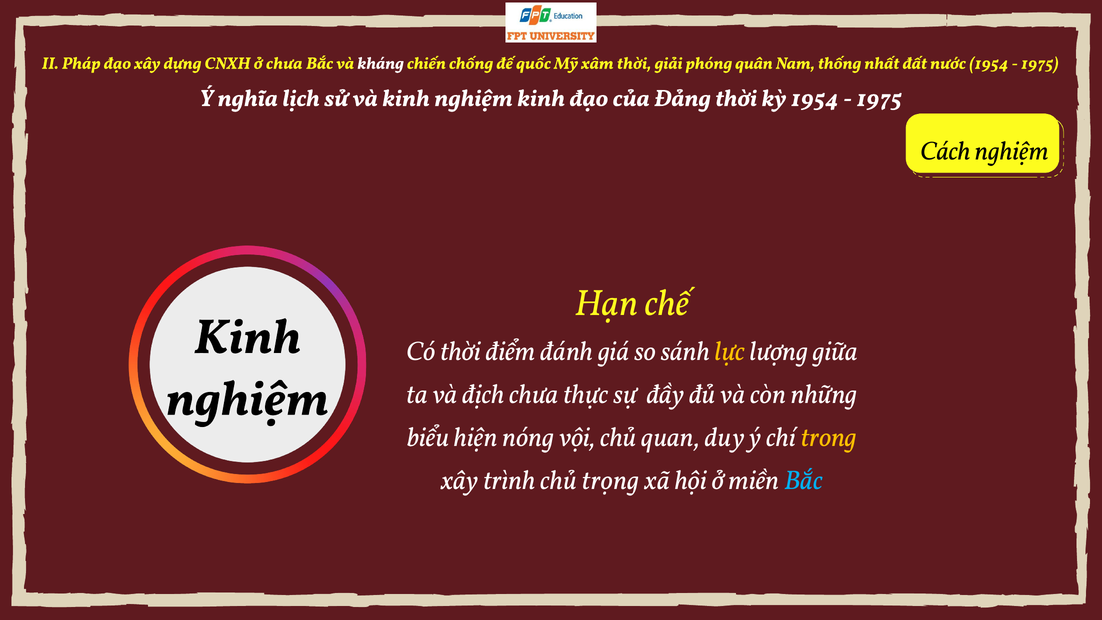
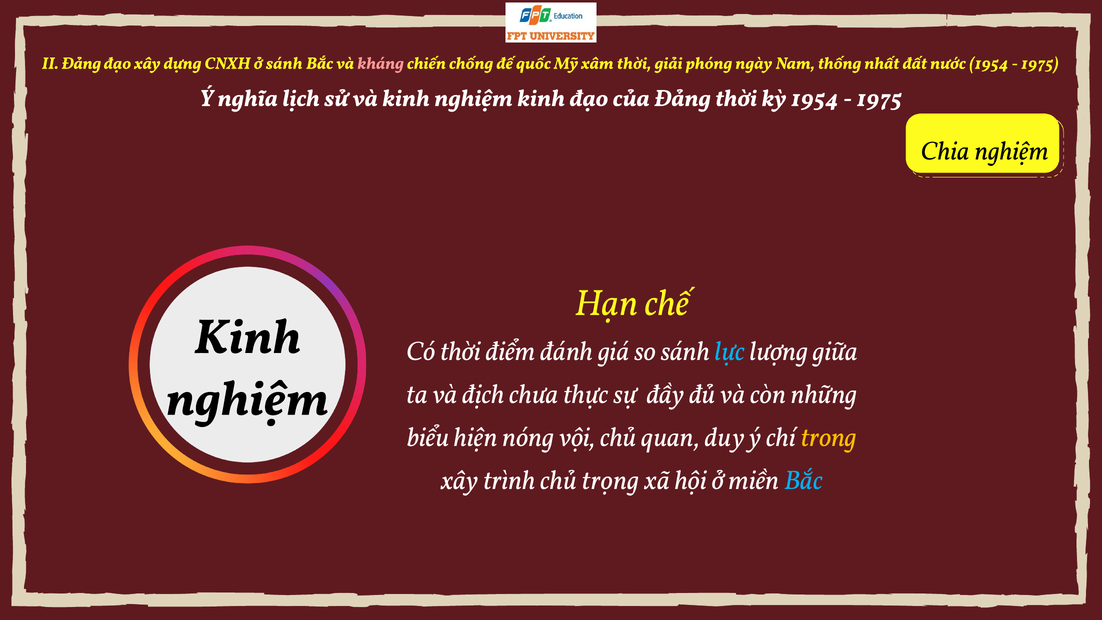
II Pháp: Pháp -> Đảng
ở chưa: chưa -> sánh
kháng colour: white -> pink
quân: quân -> ngày
Cách: Cách -> Chia
lực colour: yellow -> light blue
